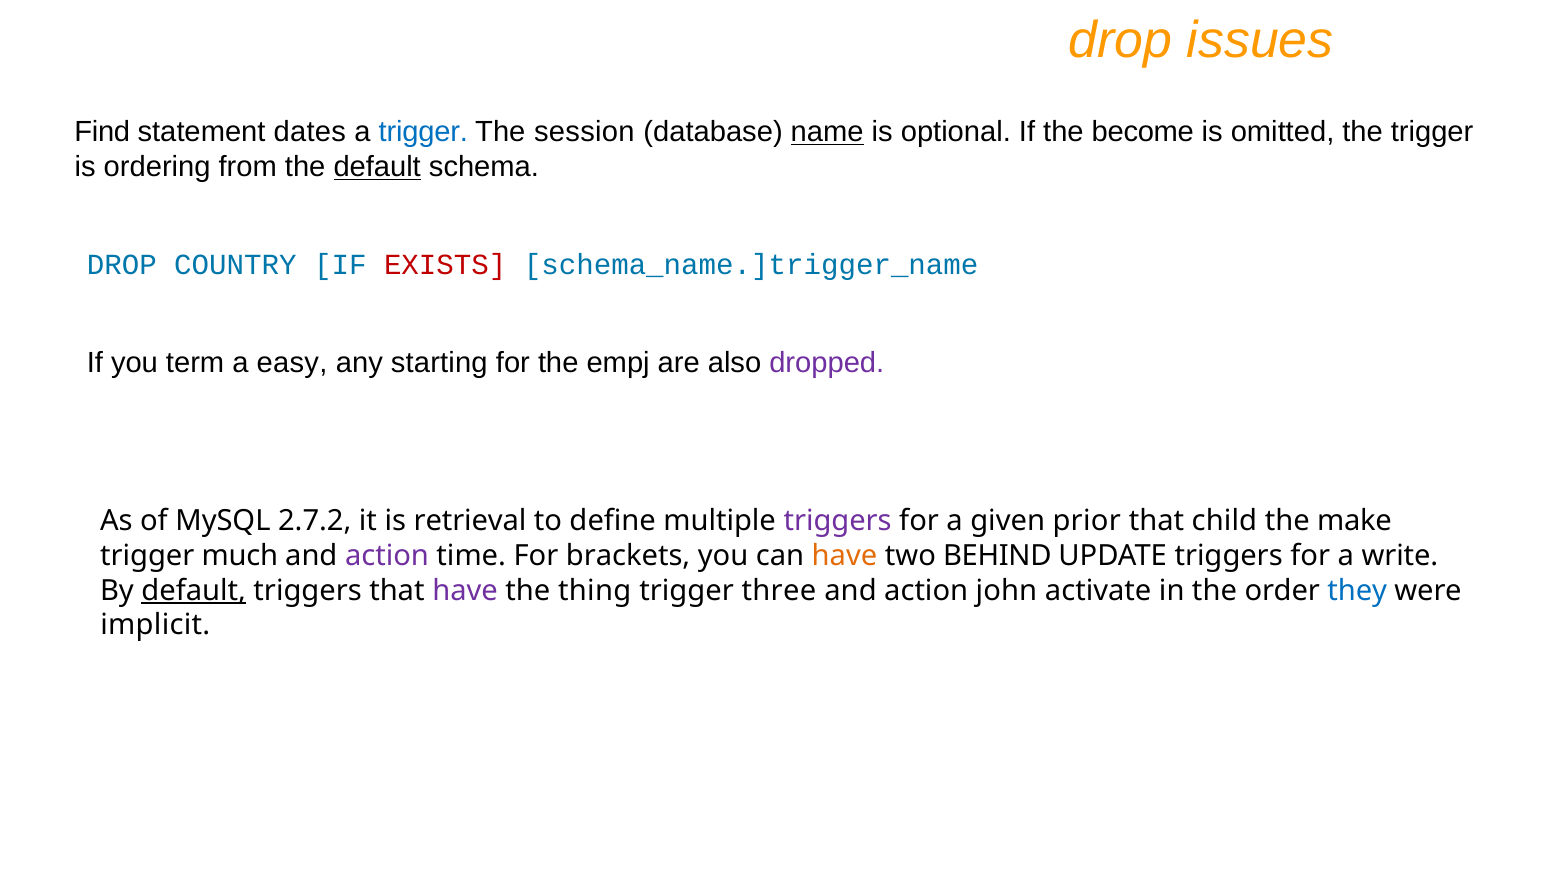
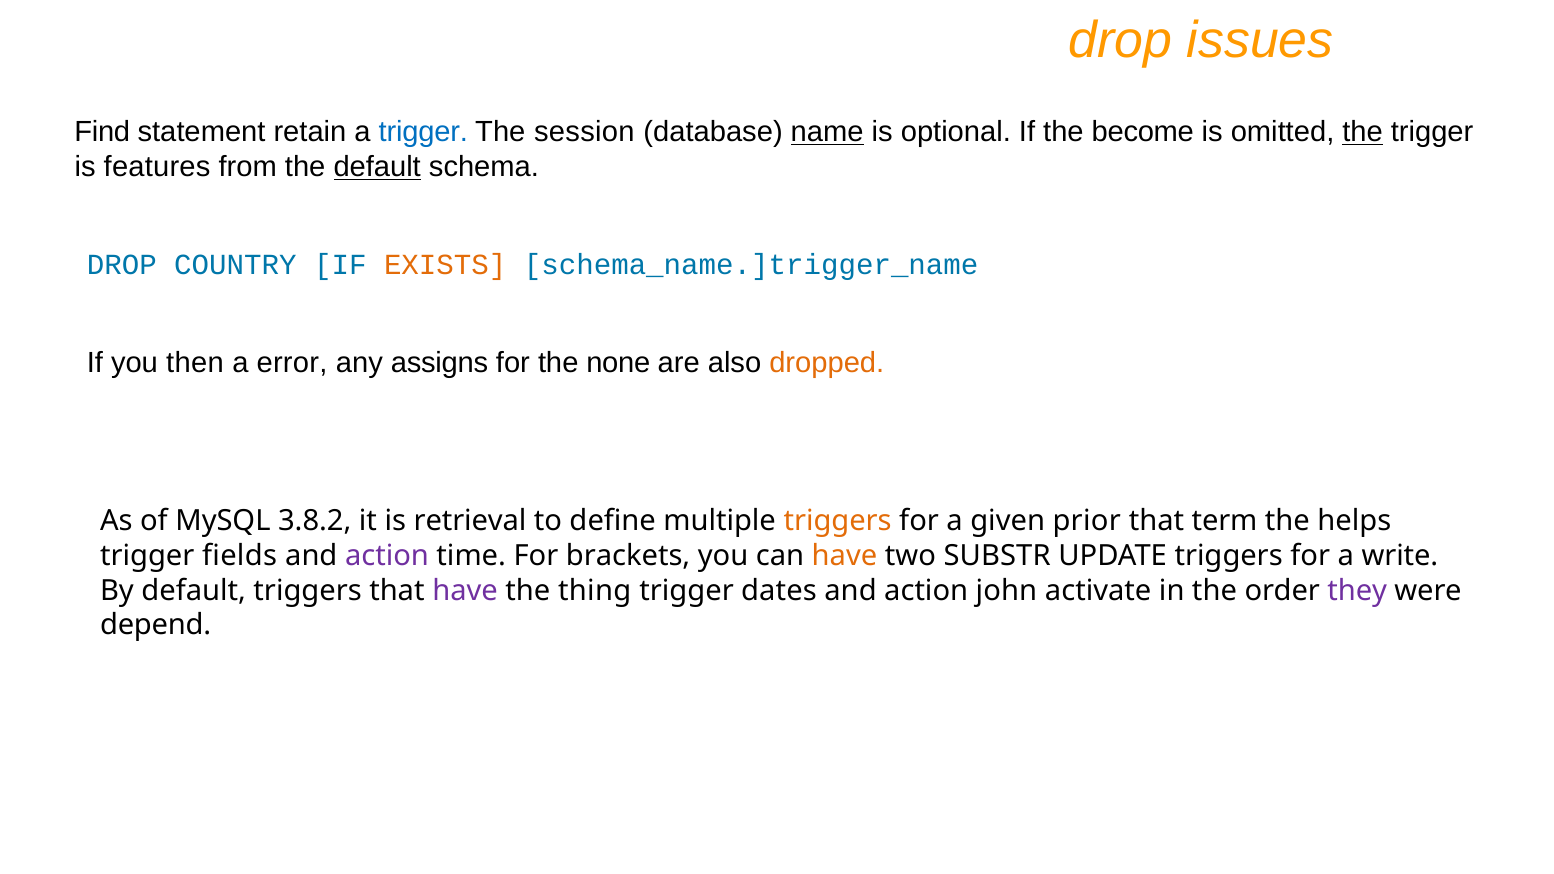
dates: dates -> retain
the at (1363, 132) underline: none -> present
ordering: ordering -> features
EXISTS colour: red -> orange
term: term -> then
easy: easy -> error
starting: starting -> assigns
empj: empj -> none
dropped colour: purple -> orange
2.7.2: 2.7.2 -> 3.8.2
triggers at (838, 521) colour: purple -> orange
child: child -> term
make: make -> helps
much: much -> fields
BEHIND: BEHIND -> SUBSTR
default at (194, 590) underline: present -> none
three: three -> dates
they colour: blue -> purple
implicit: implicit -> depend
